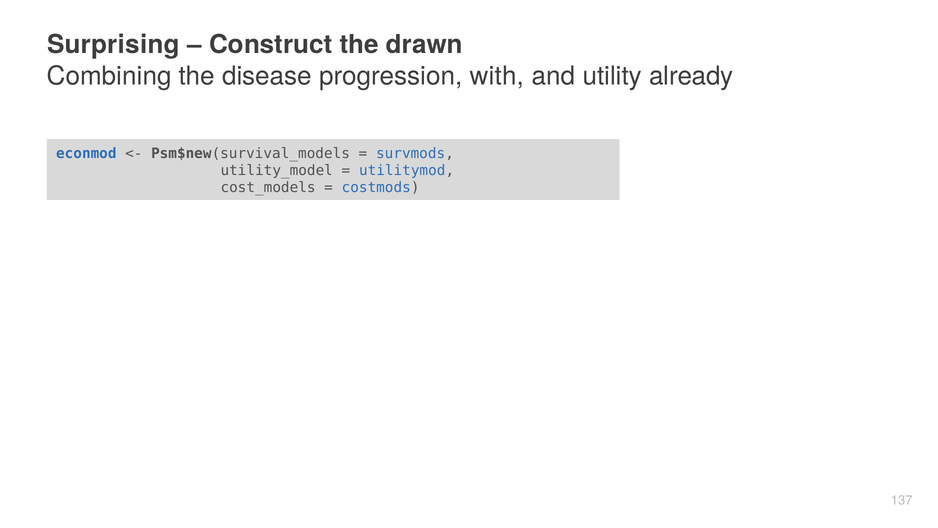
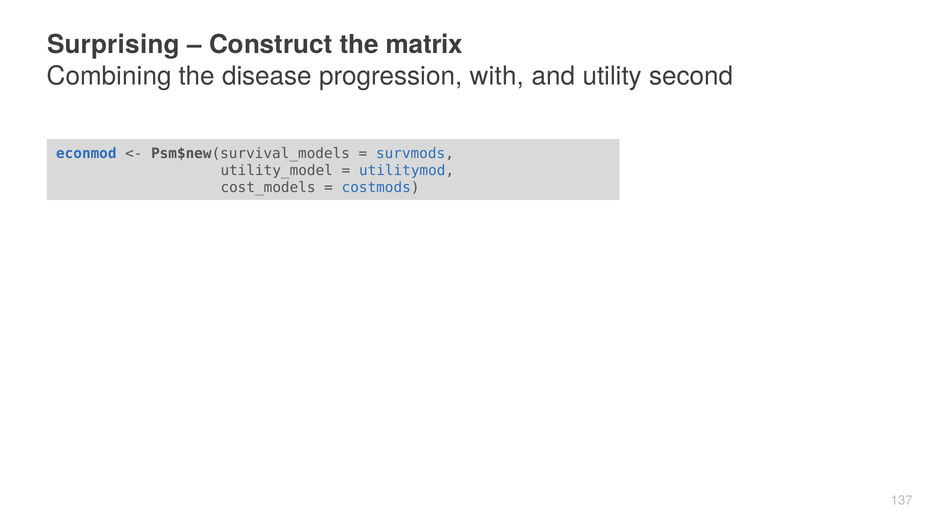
drawn: drawn -> matrix
already: already -> second
